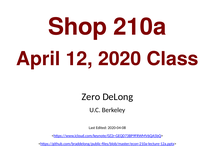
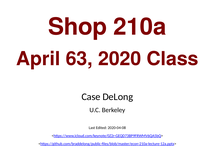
12: 12 -> 63
Zero: Zero -> Case
